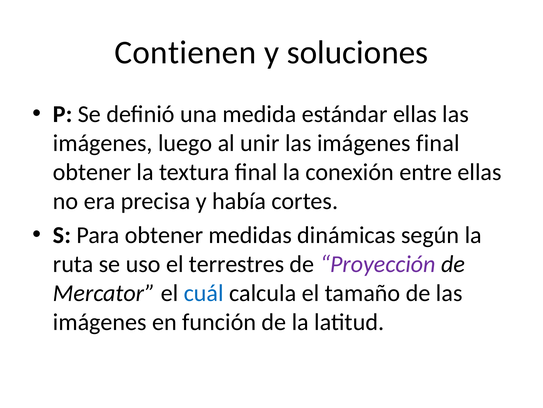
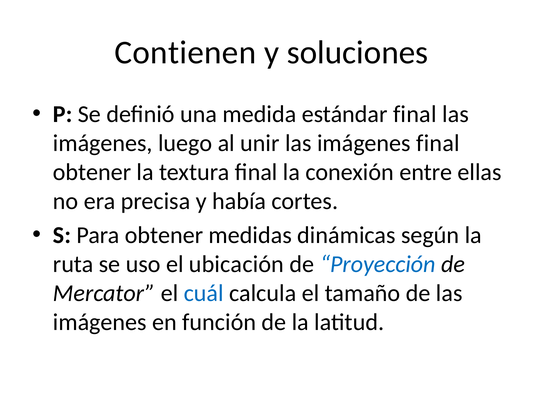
estándar ellas: ellas -> final
terrestres: terrestres -> ubicación
Proyección colour: purple -> blue
